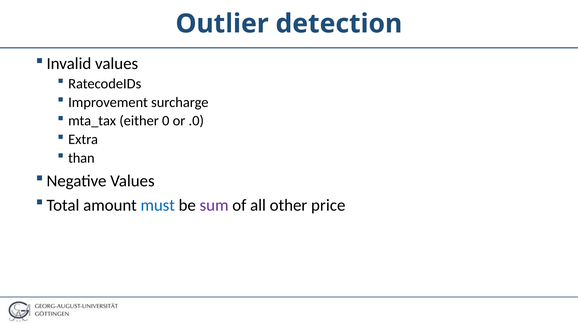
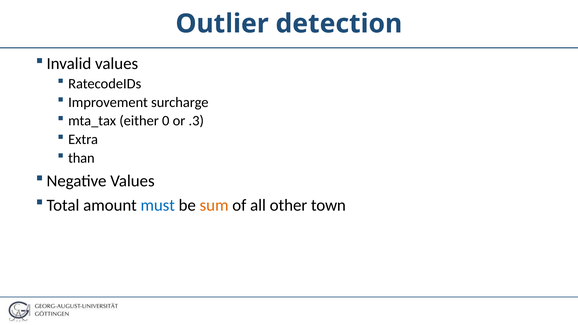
.0: .0 -> .3
sum colour: purple -> orange
price: price -> town
